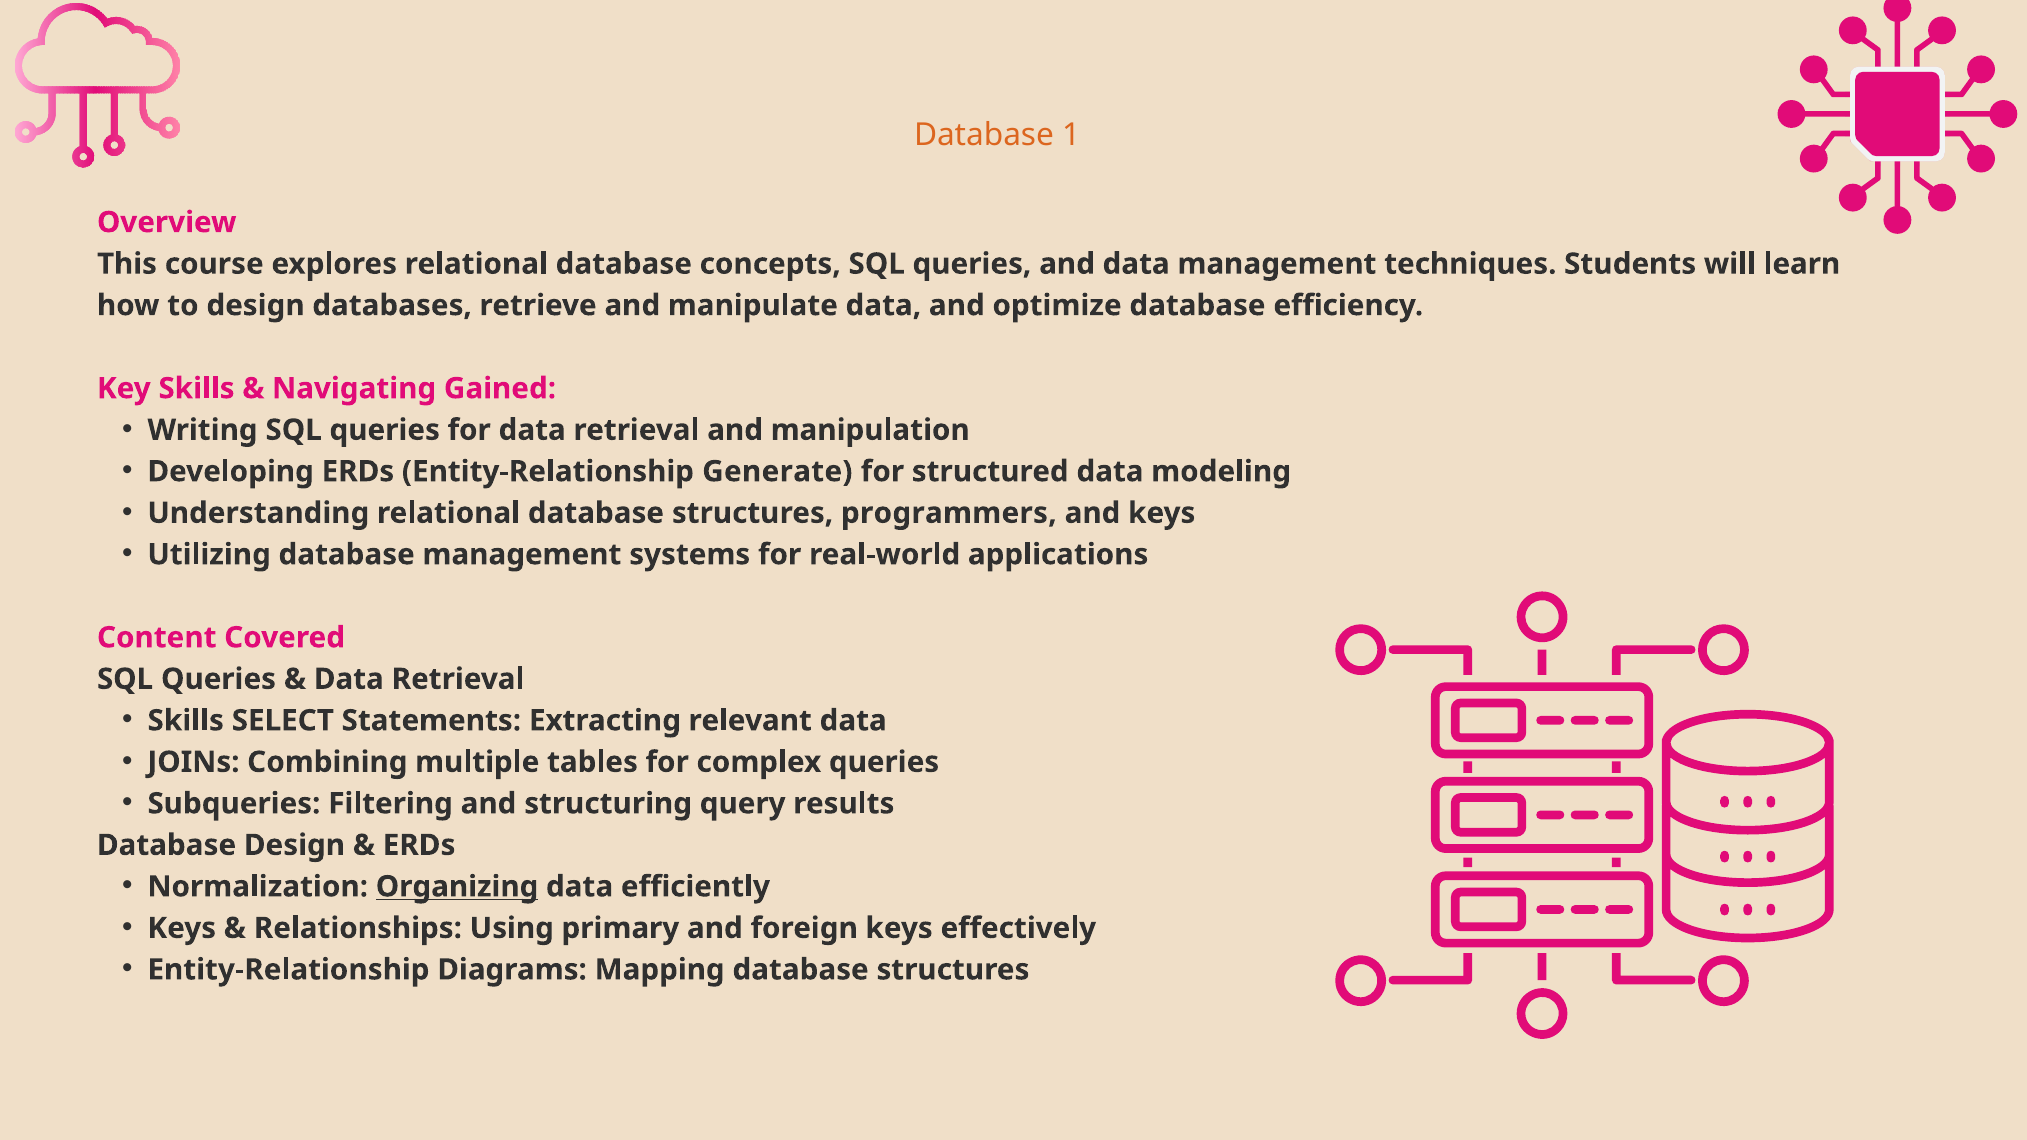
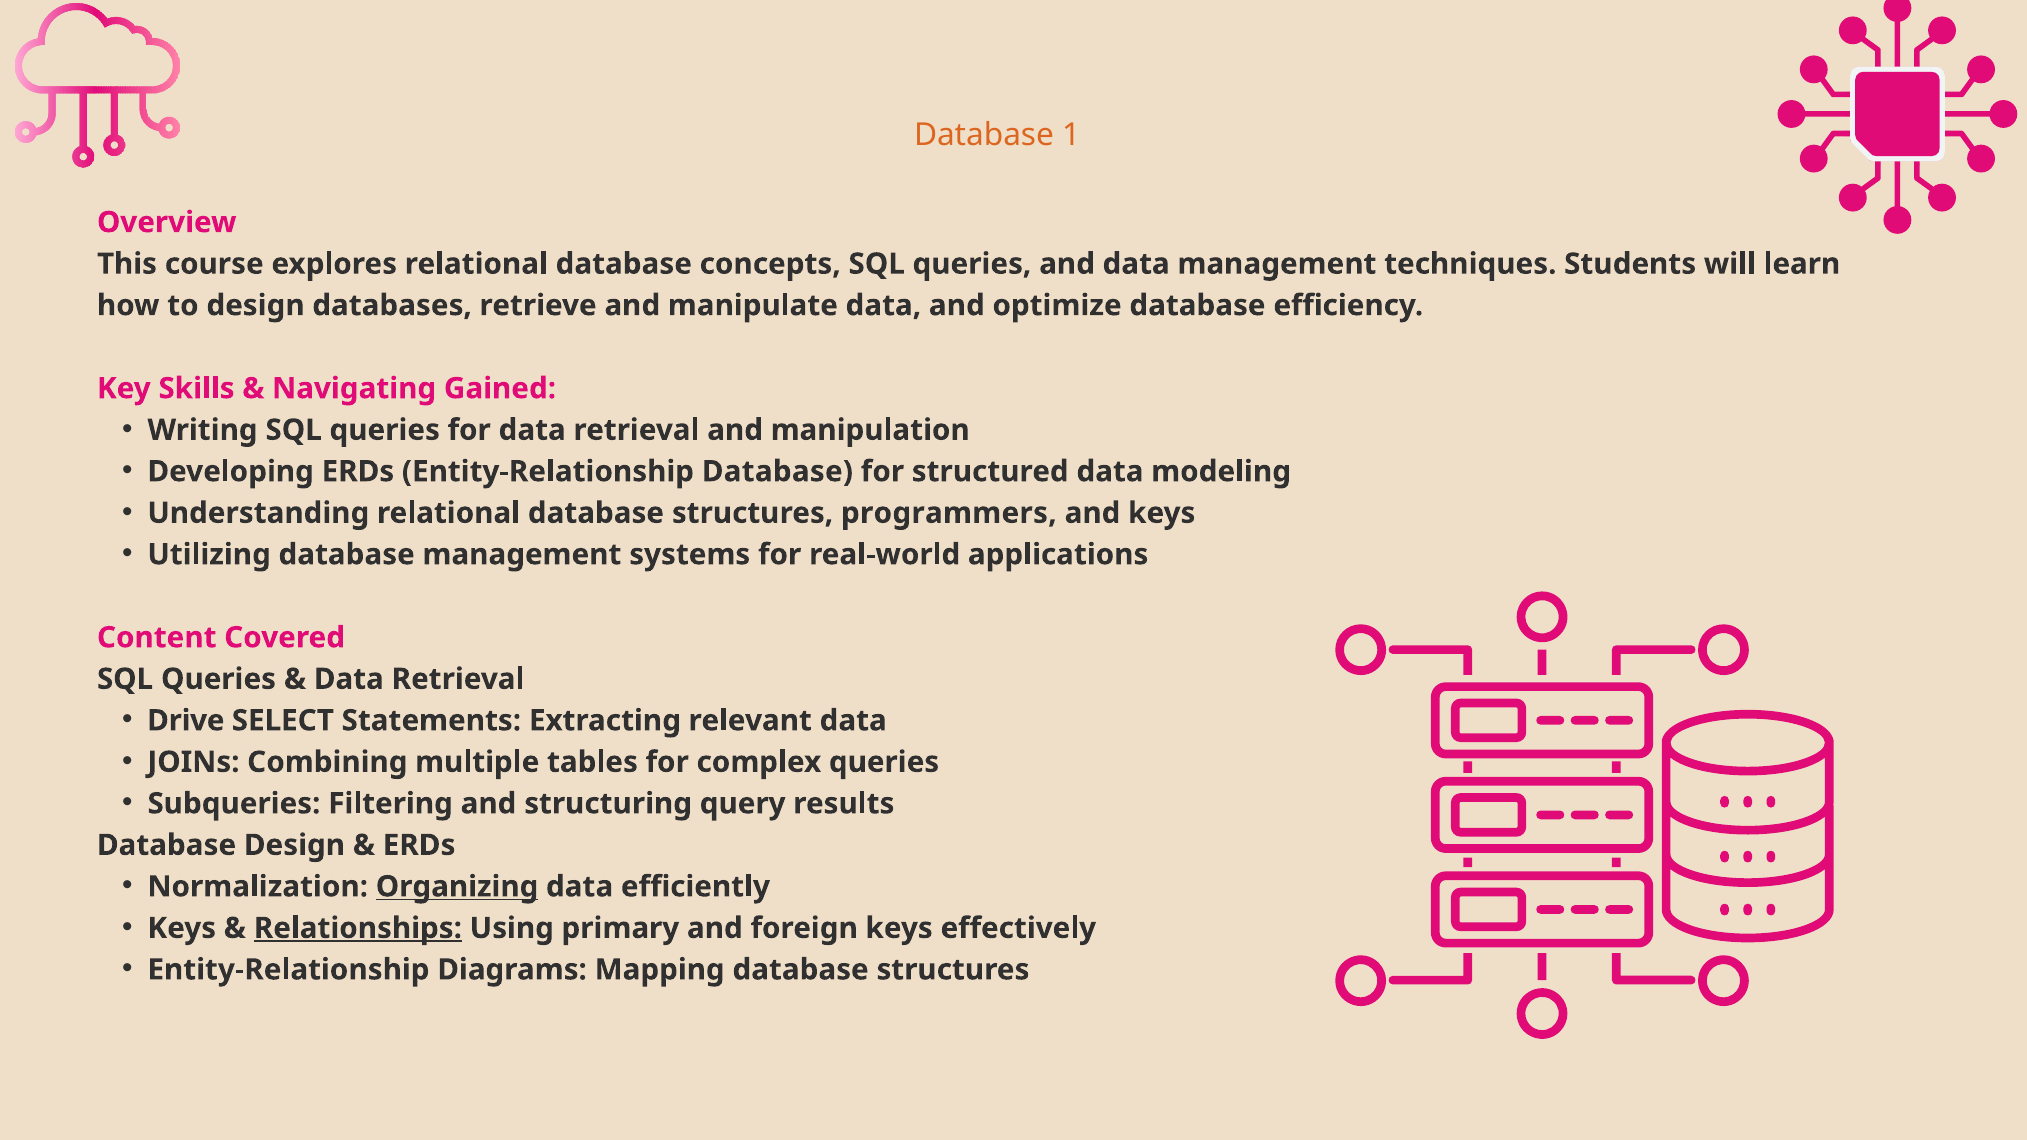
Entity-Relationship Generate: Generate -> Database
Skills at (186, 721): Skills -> Drive
Relationships underline: none -> present
